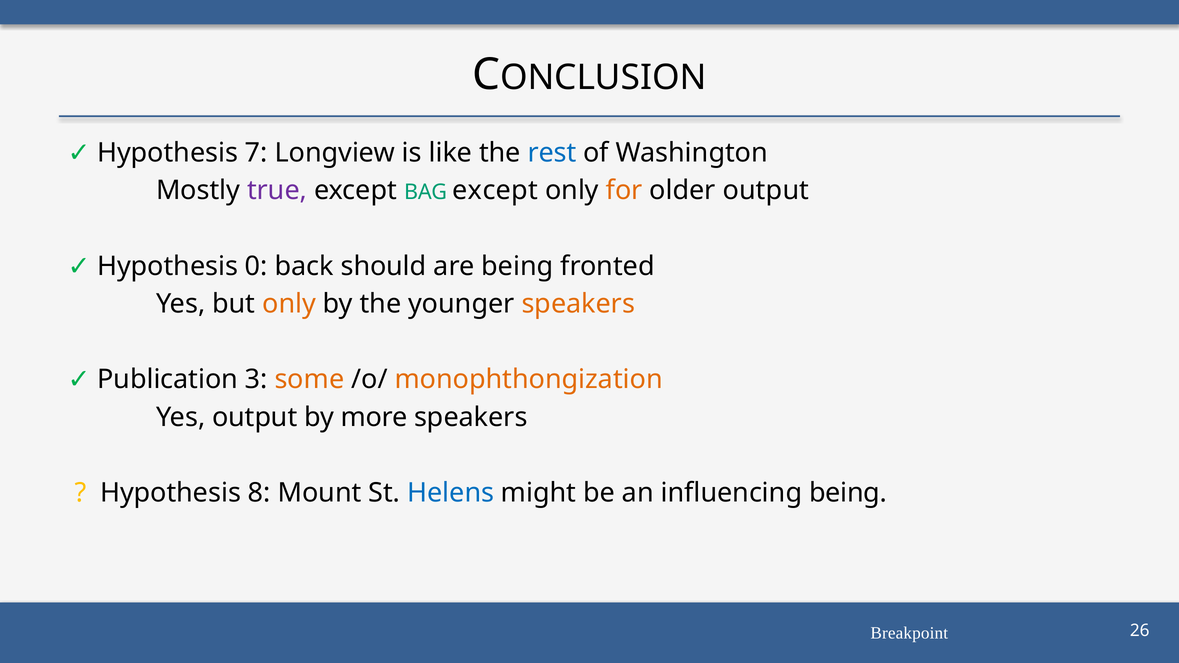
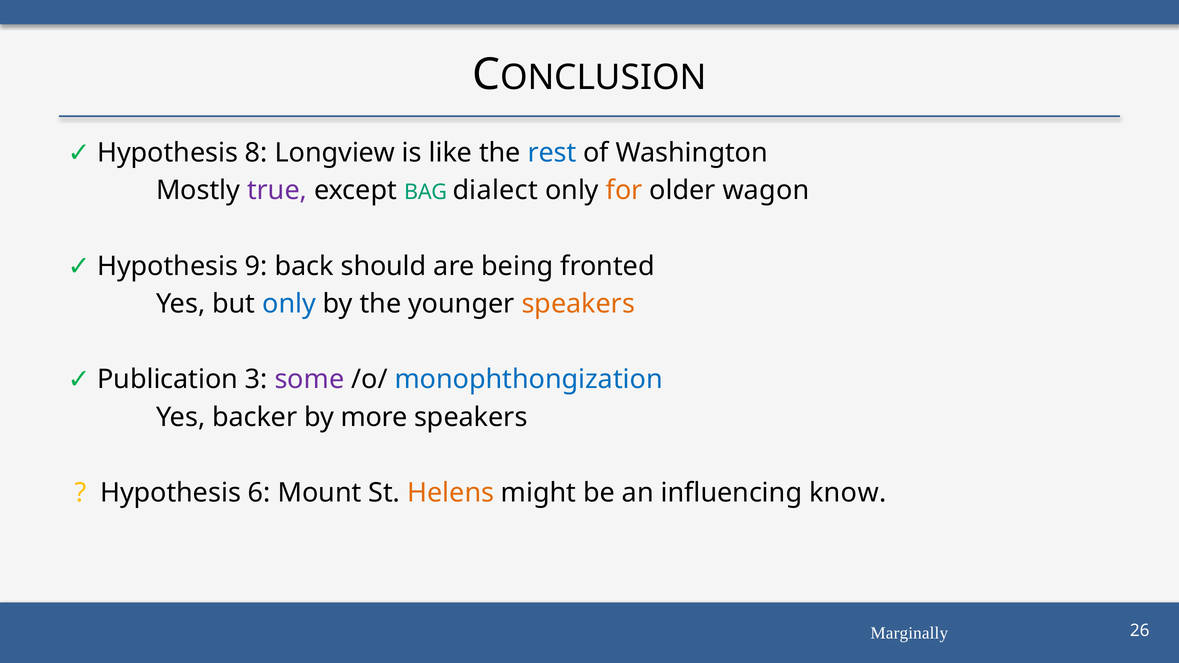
7: 7 -> 8
BAG except: except -> dialect
older output: output -> wagon
0: 0 -> 9
only at (289, 304) colour: orange -> blue
some colour: orange -> purple
monophthongization colour: orange -> blue
Yes output: output -> backer
8: 8 -> 6
Helens colour: blue -> orange
influencing being: being -> know
Breakpoint: Breakpoint -> Marginally
